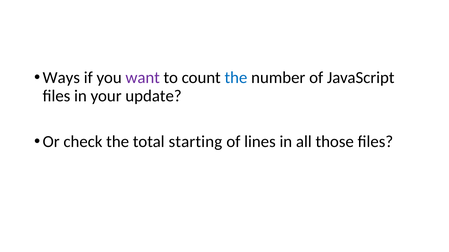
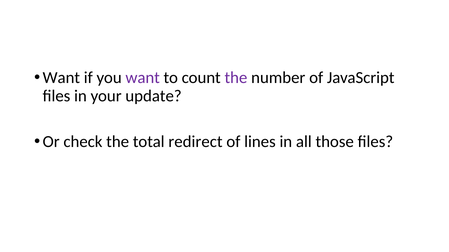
Ways at (61, 78): Ways -> Want
the at (236, 78) colour: blue -> purple
starting: starting -> redirect
